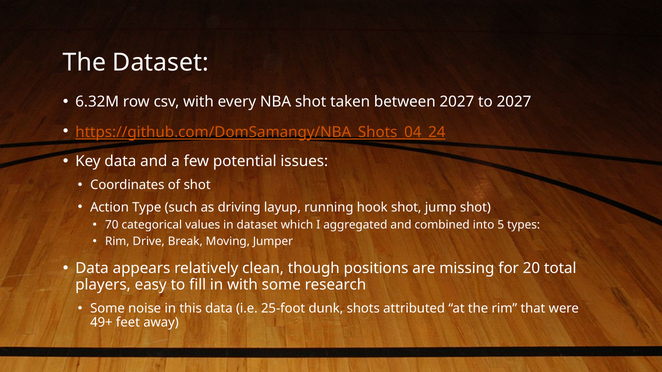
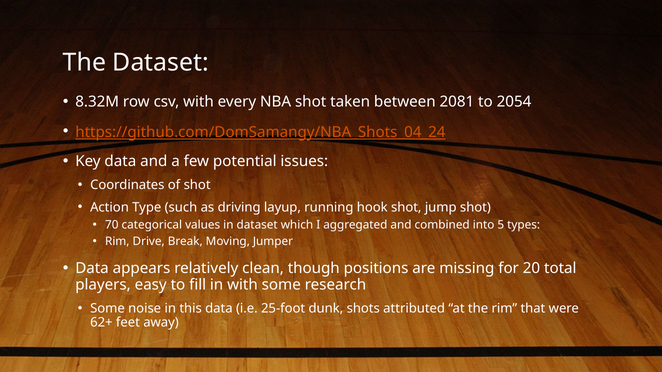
6.32M: 6.32M -> 8.32M
between 2027: 2027 -> 2081
to 2027: 2027 -> 2054
49+: 49+ -> 62+
